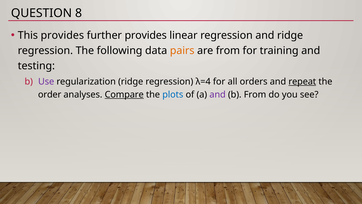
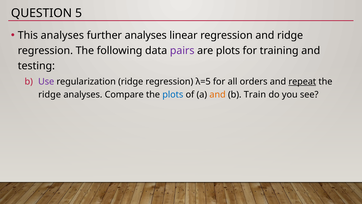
8: 8 -> 5
This provides: provides -> analyses
further provides: provides -> analyses
pairs colour: orange -> purple
are from: from -> plots
λ=4: λ=4 -> λ=5
order at (50, 94): order -> ridge
Compare underline: present -> none
and at (218, 94) colour: purple -> orange
b From: From -> Train
